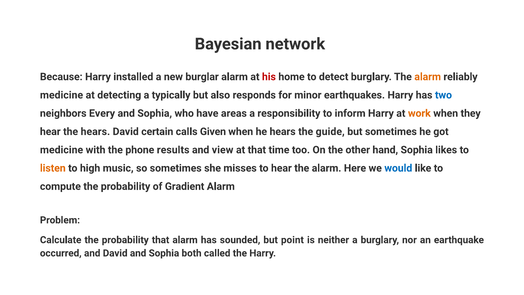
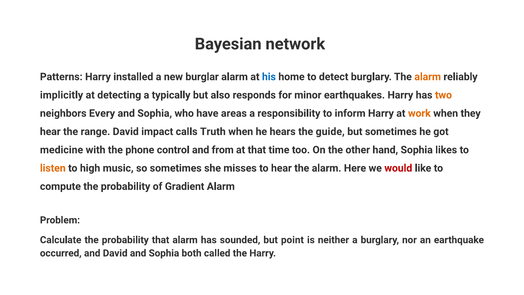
Because: Because -> Patterns
his colour: red -> blue
medicine at (62, 95): medicine -> implicitly
two colour: blue -> orange
the hears: hears -> range
certain: certain -> impact
Given: Given -> Truth
results: results -> control
view: view -> from
would colour: blue -> red
